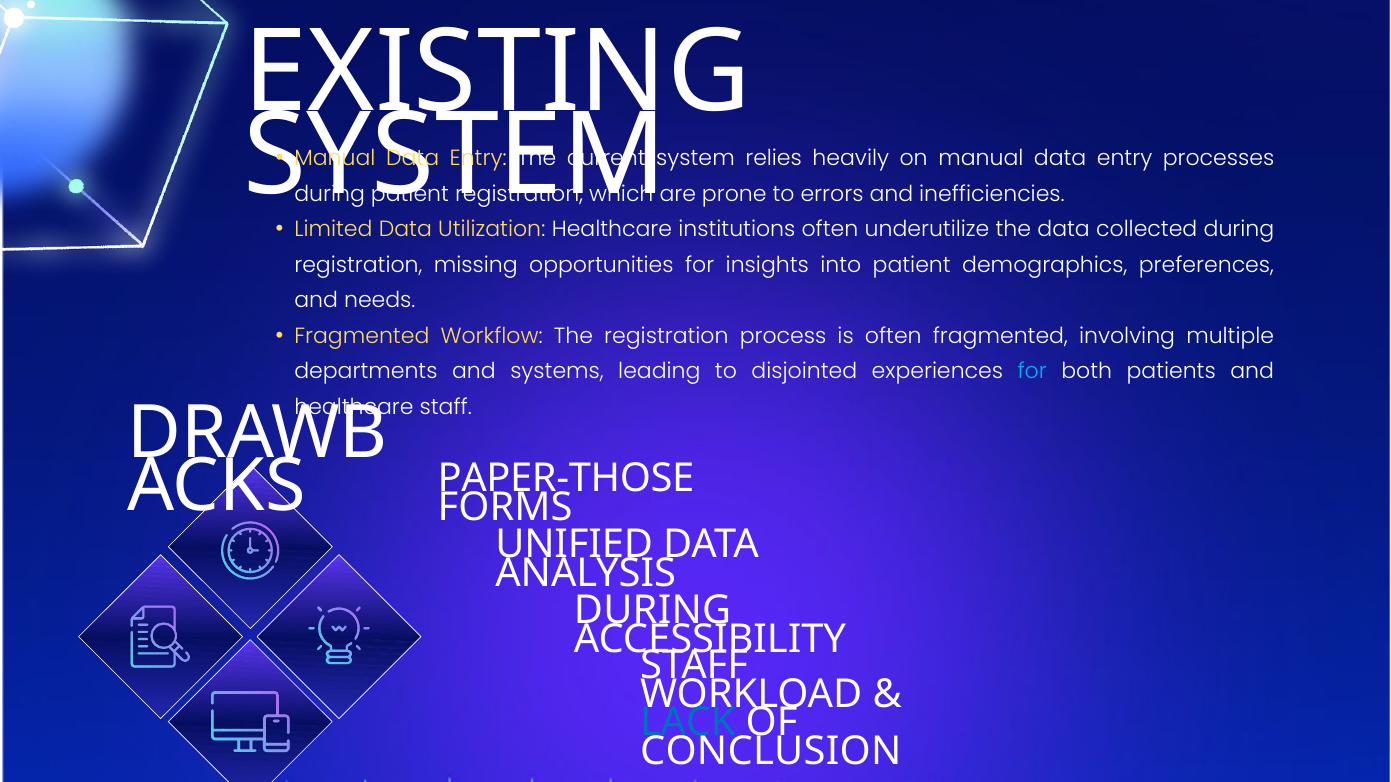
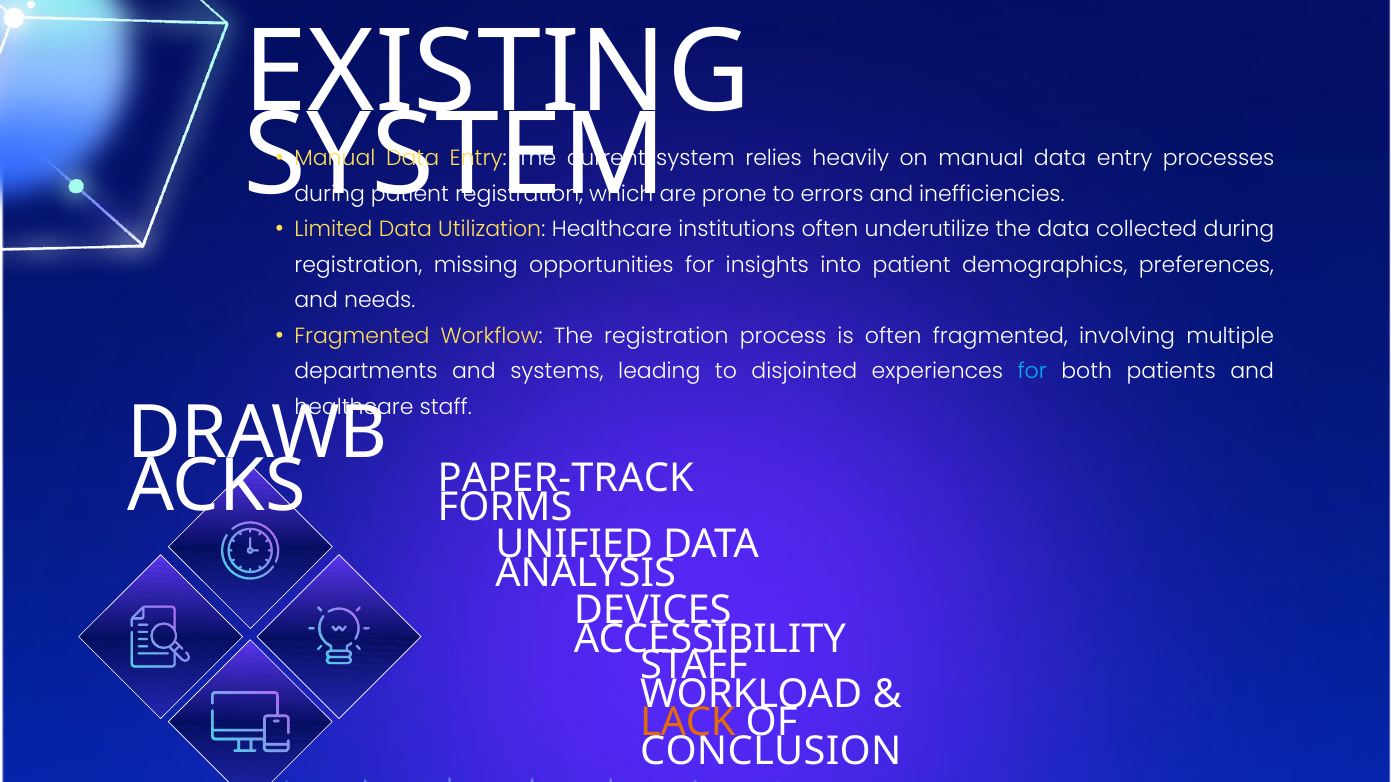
PAPER-THOSE: PAPER-THOSE -> PAPER-TRACK
DURING at (653, 611): DURING -> DEVICES
LACK colour: blue -> orange
